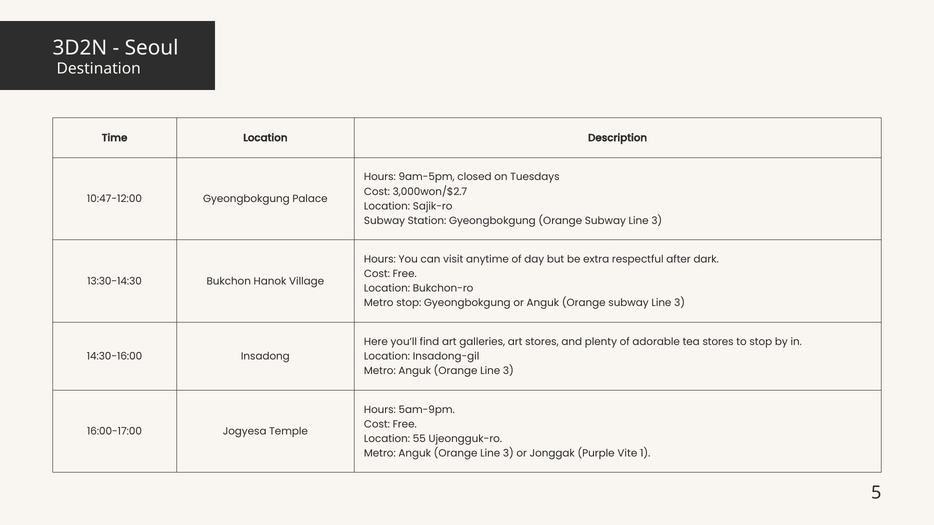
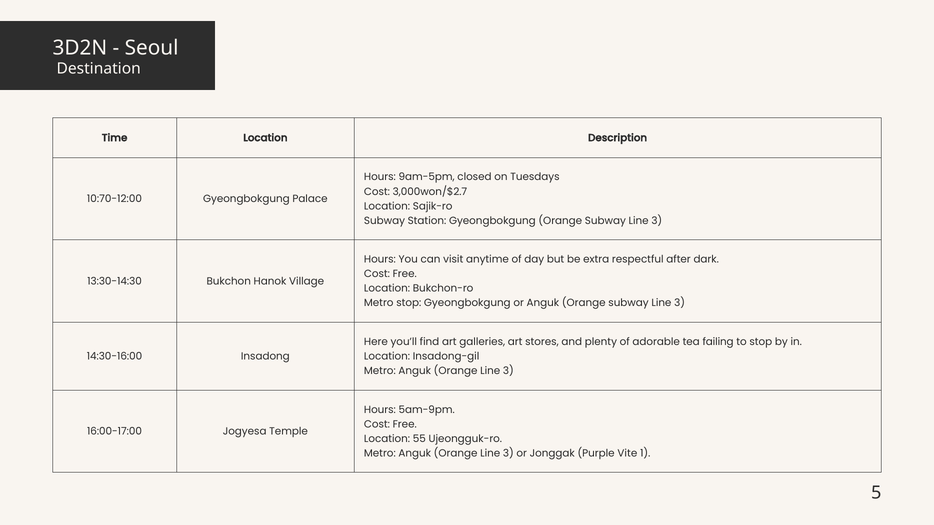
10:47-12:00: 10:47-12:00 -> 10:70-12:00
tea stores: stores -> failing
